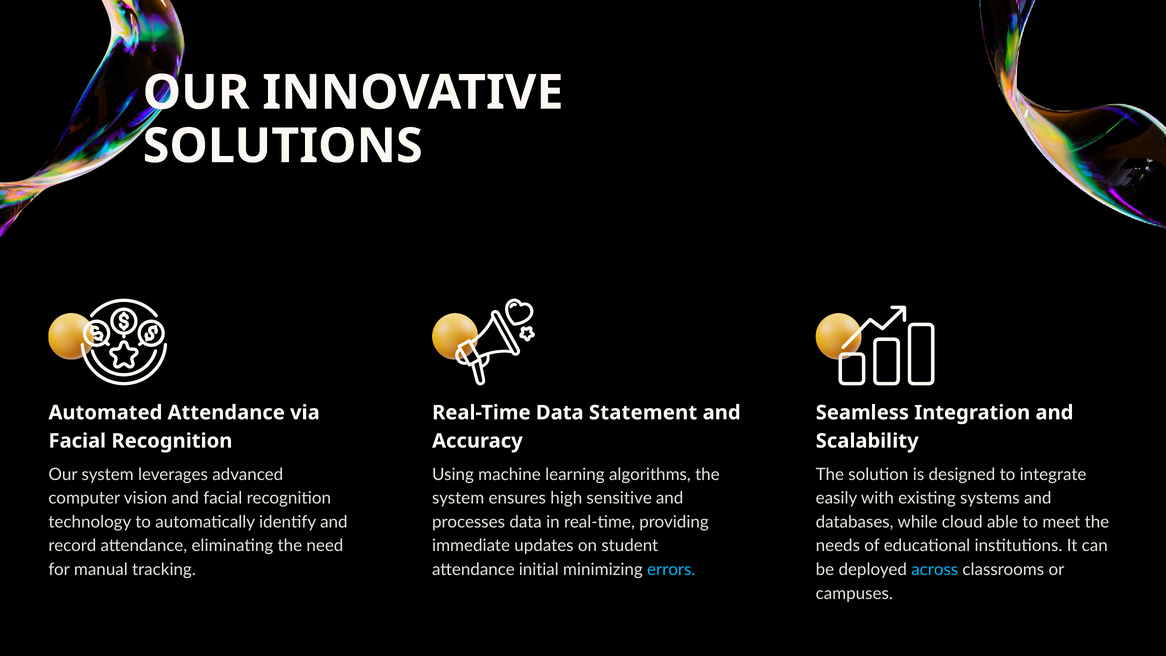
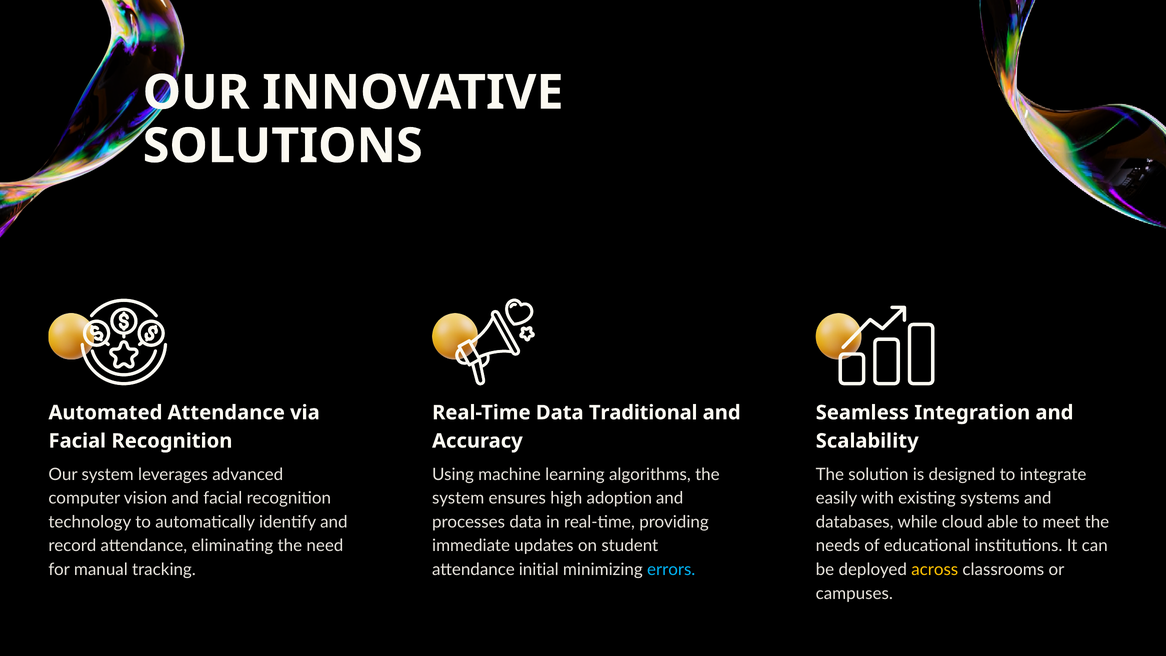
Statement: Statement -> Traditional
sensitive: sensitive -> adoption
across colour: light blue -> yellow
